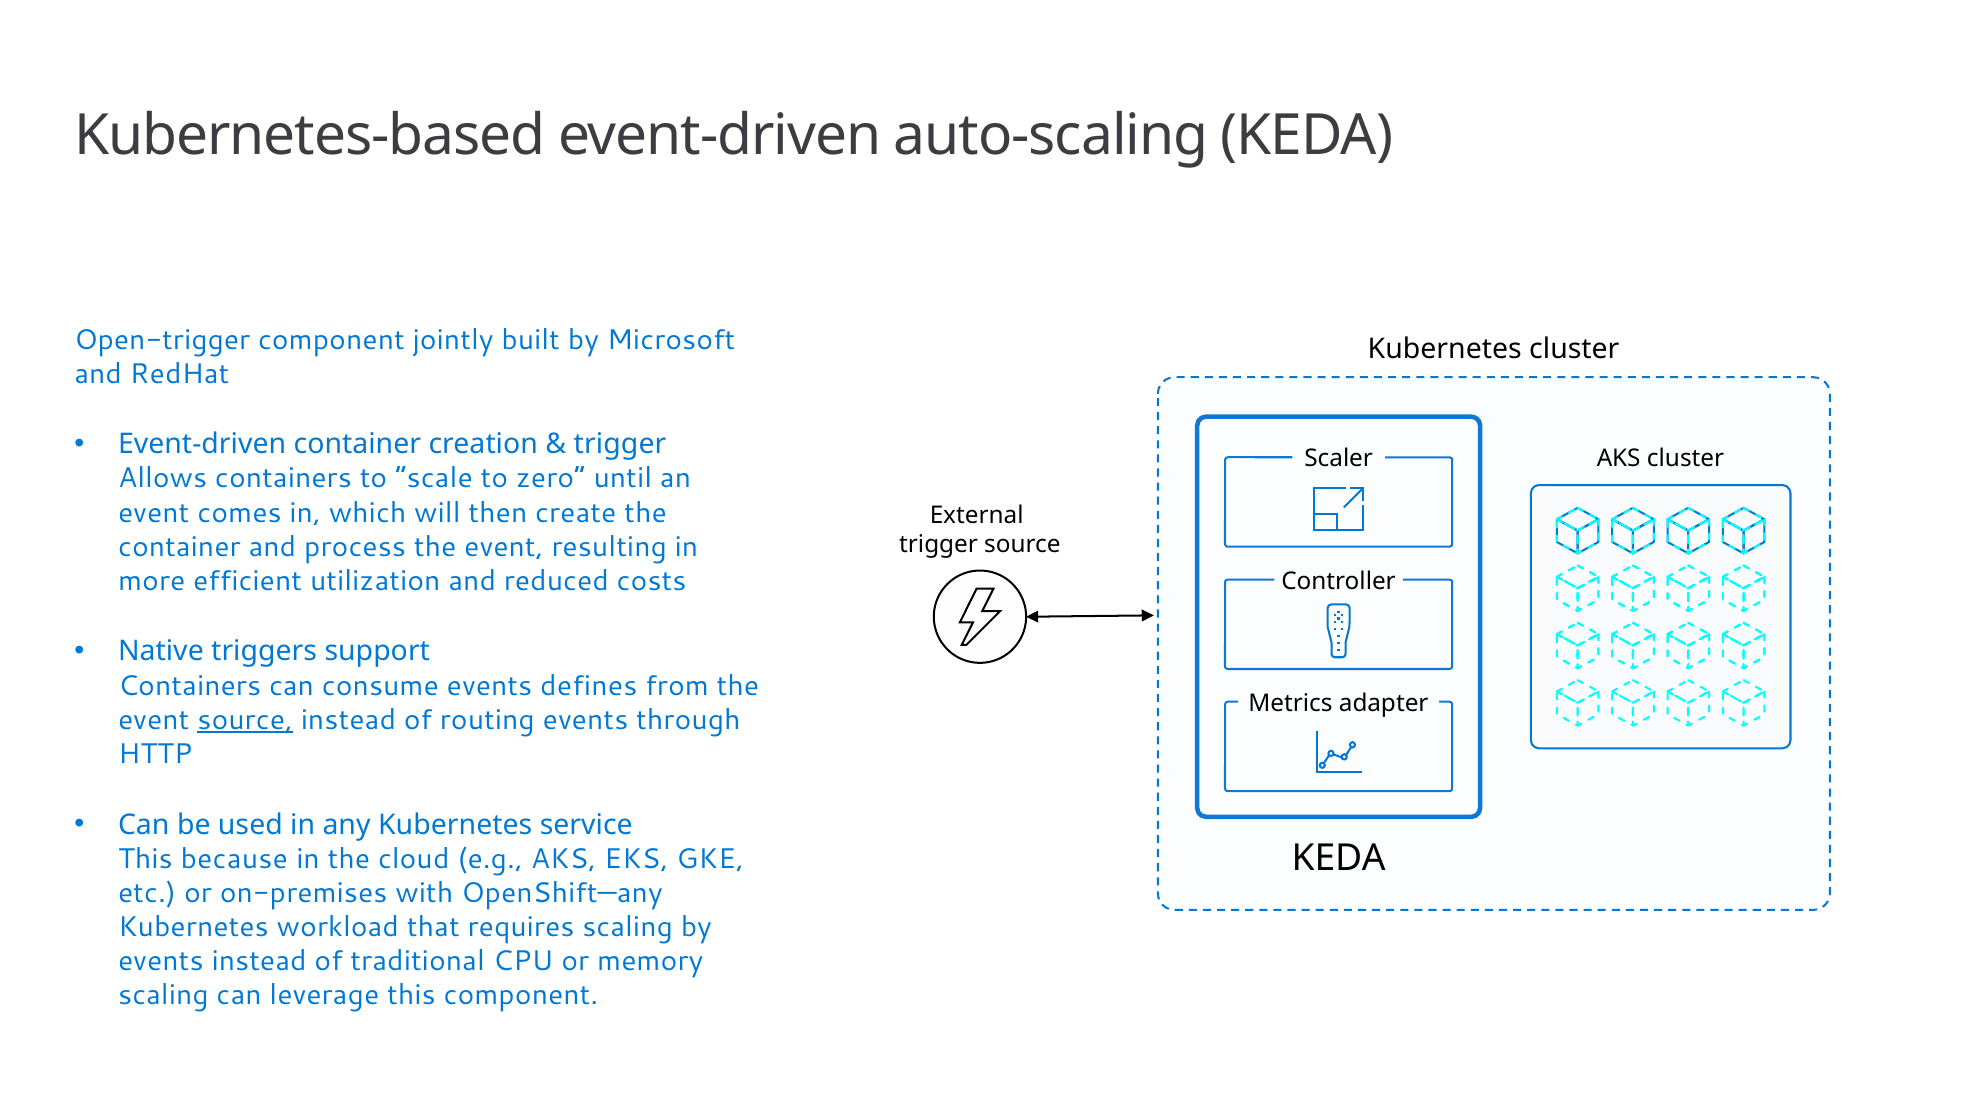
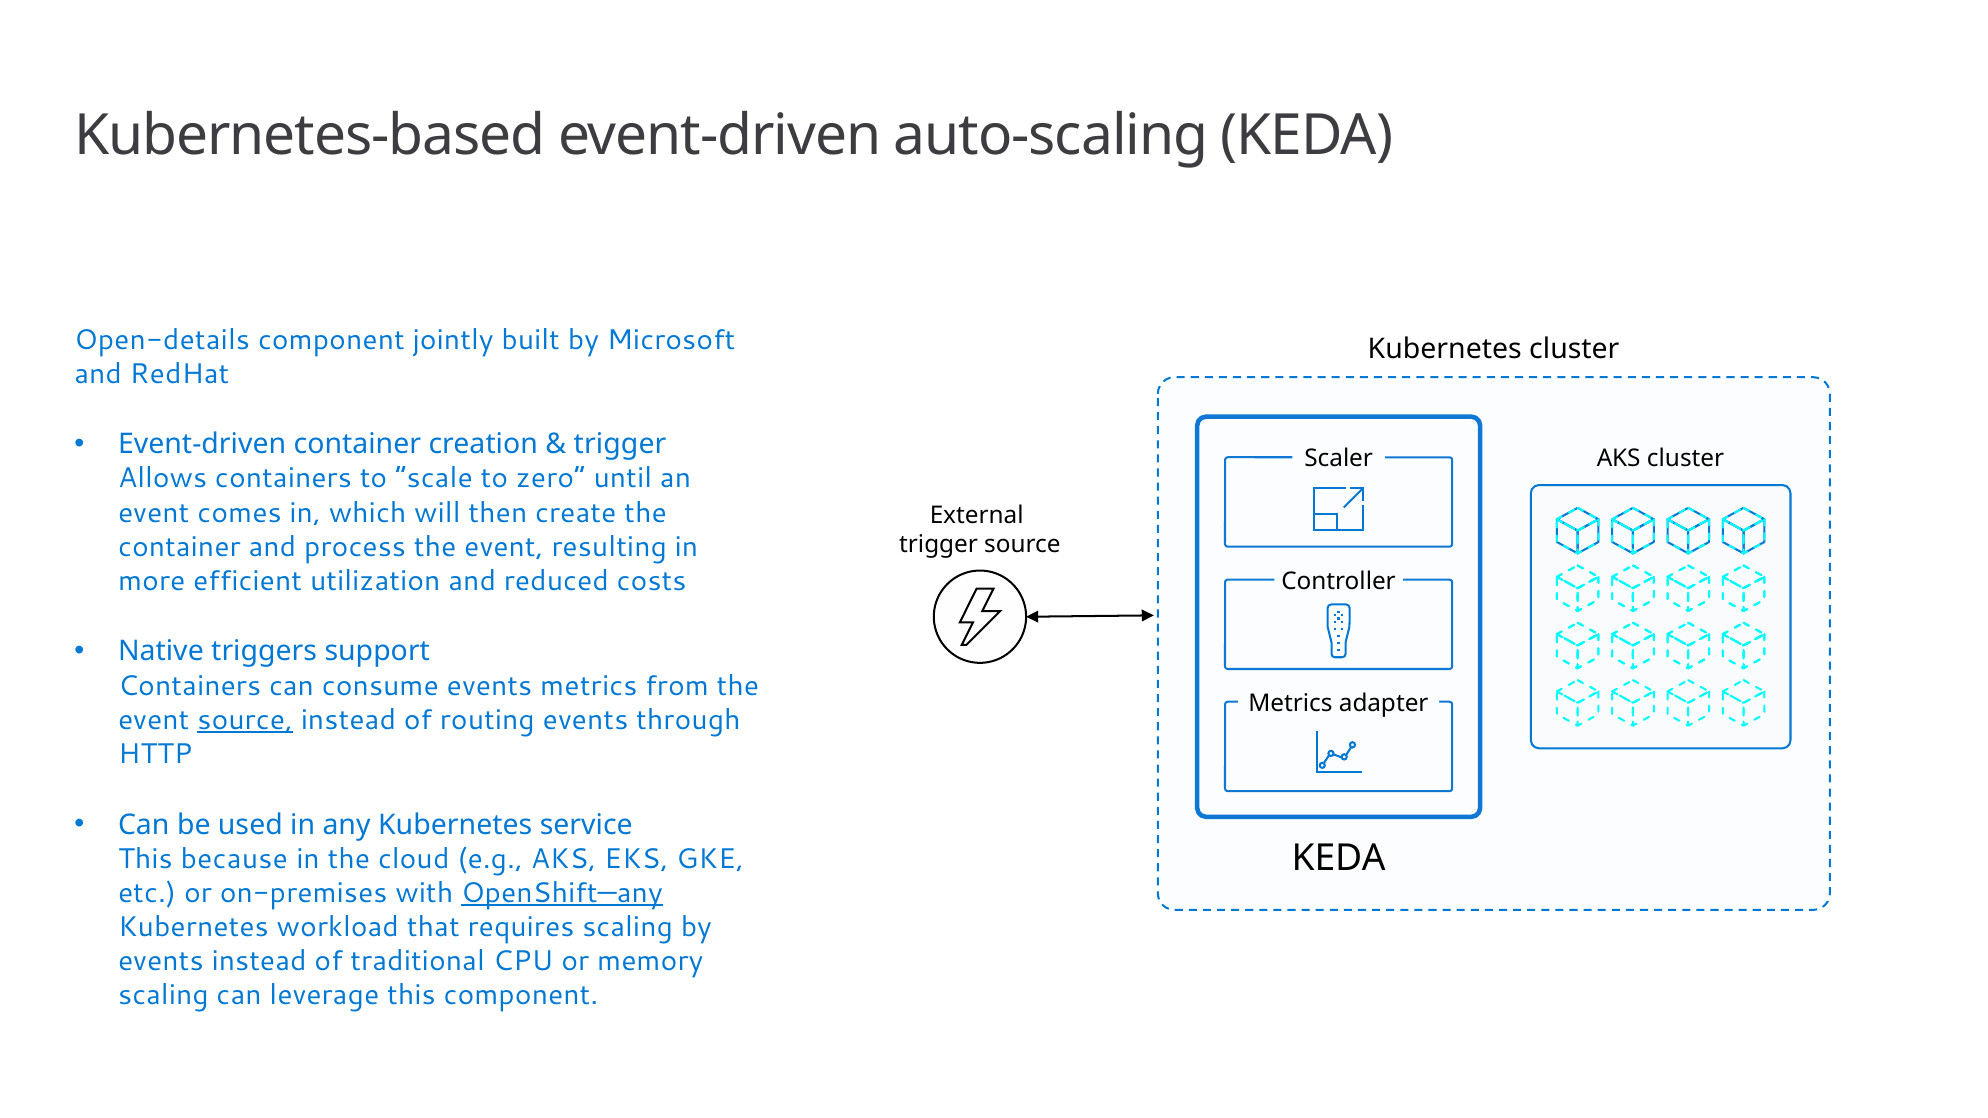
Open-trigger: Open-trigger -> Open-details
events defines: defines -> metrics
OpenShift—any underline: none -> present
